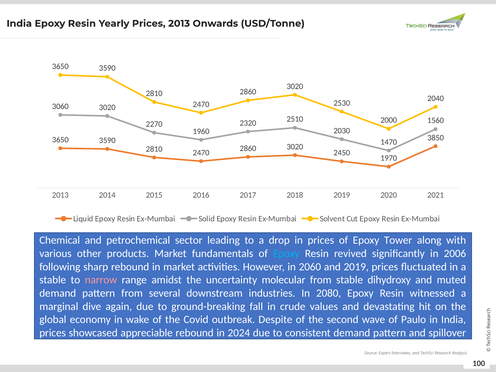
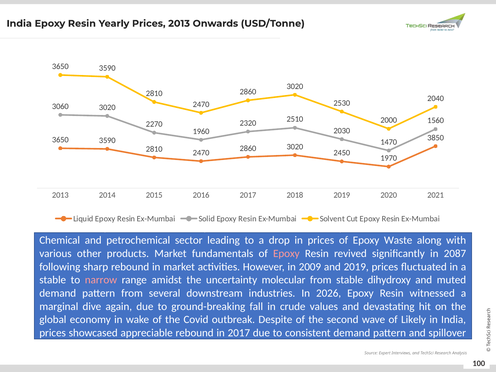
Tower: Tower -> Waste
Epoxy at (286, 254) colour: light blue -> pink
2006: 2006 -> 2087
2060: 2060 -> 2009
2080: 2080 -> 2026
Paulo: Paulo -> Likely
in 2024: 2024 -> 2017
